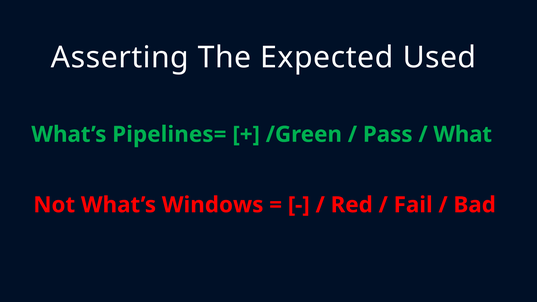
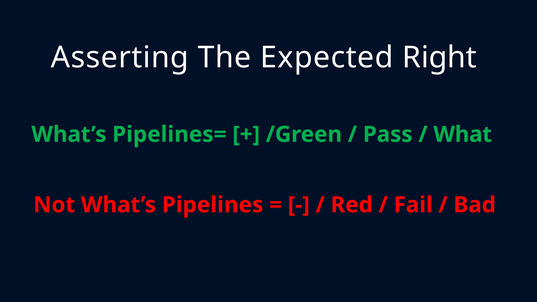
Used: Used -> Right
Windows: Windows -> Pipelines
